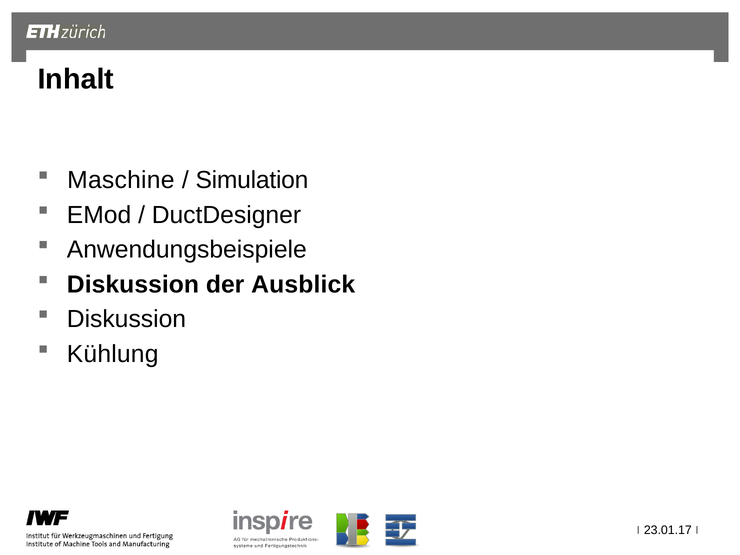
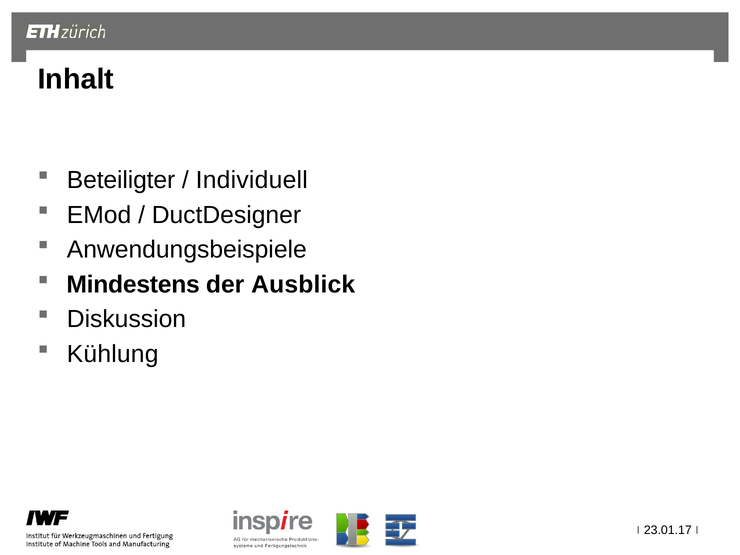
Maschine: Maschine -> Beteiligter
Simulation: Simulation -> Individuell
Diskussion at (133, 285): Diskussion -> Mindestens
